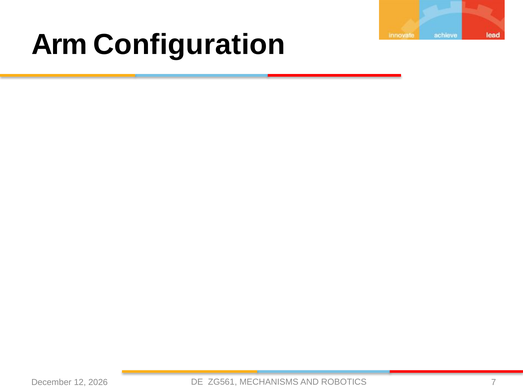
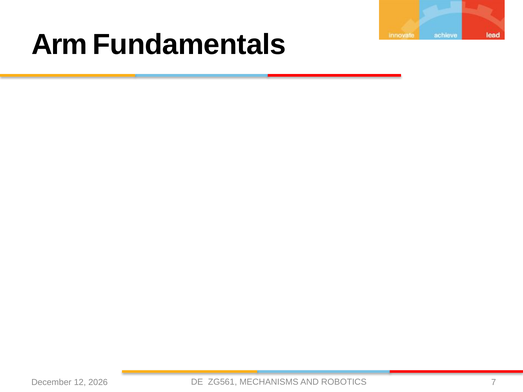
Configuration: Configuration -> Fundamentals
